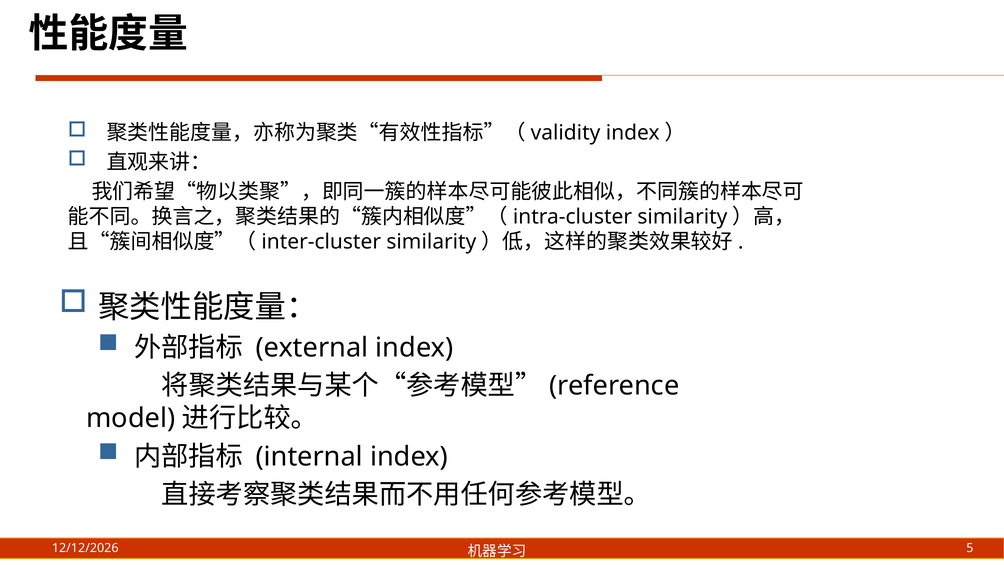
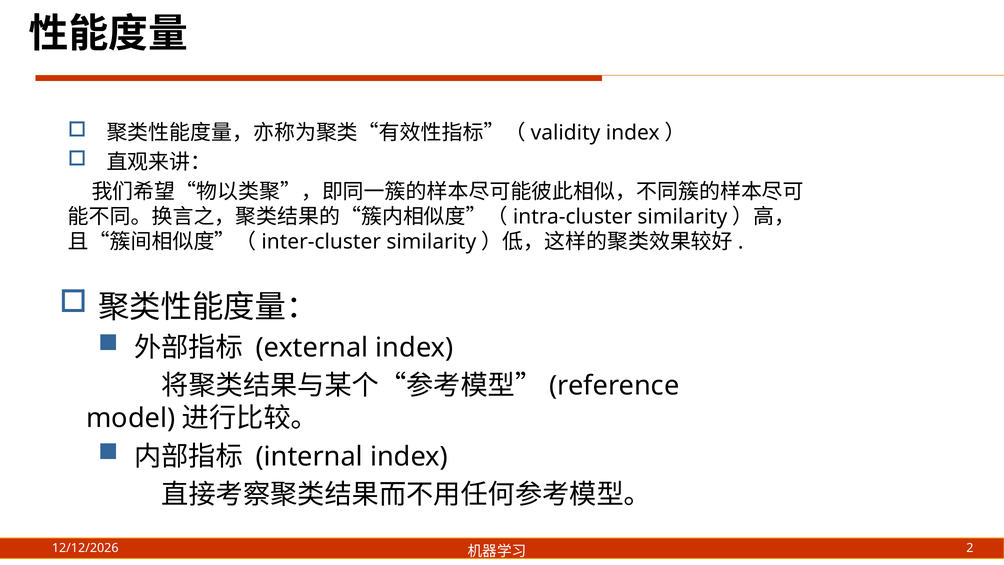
5: 5 -> 2
